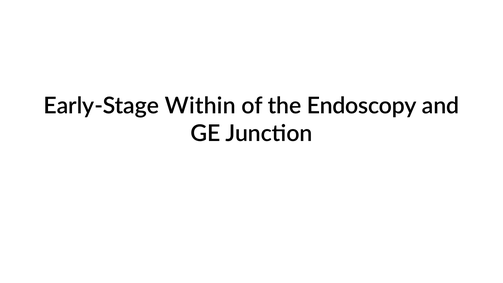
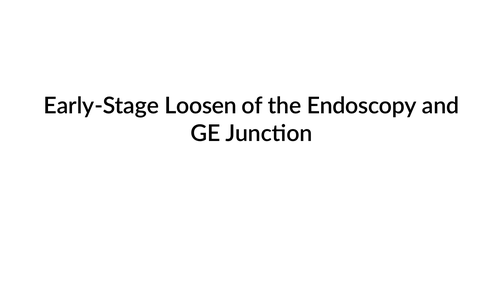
Within: Within -> Loosen
